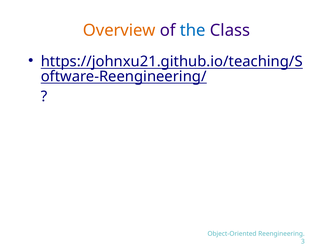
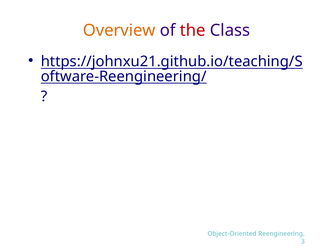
the colour: blue -> red
